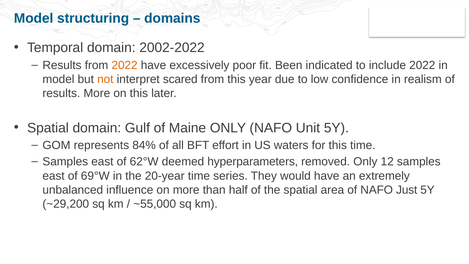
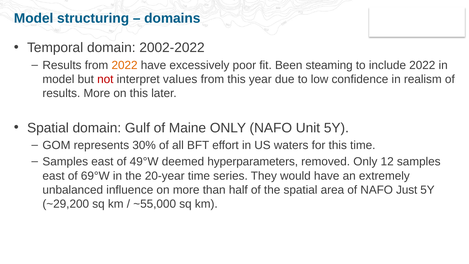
indicated: indicated -> steaming
not colour: orange -> red
scared: scared -> values
84%: 84% -> 30%
62°W: 62°W -> 49°W
